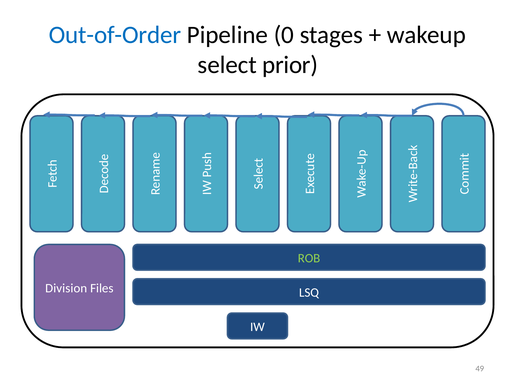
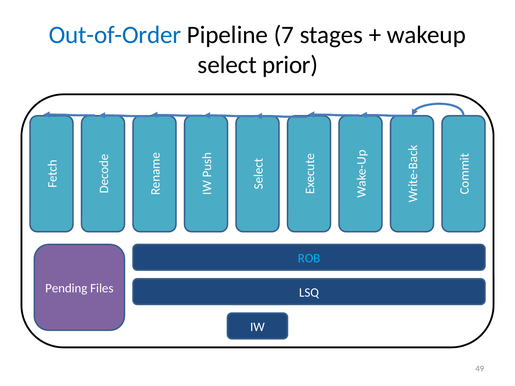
0: 0 -> 7
ROB colour: light green -> light blue
Division: Division -> Pending
